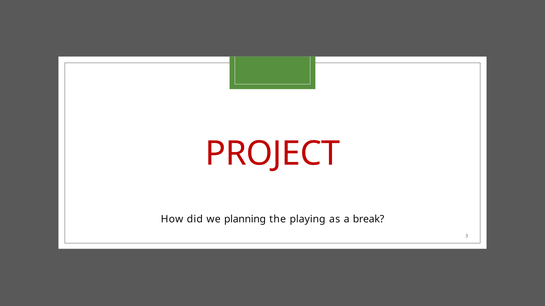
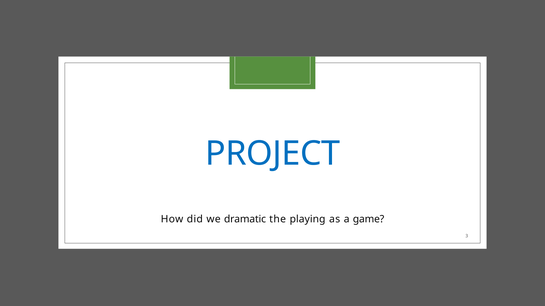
PROJECT colour: red -> blue
planning: planning -> dramatic
break: break -> game
